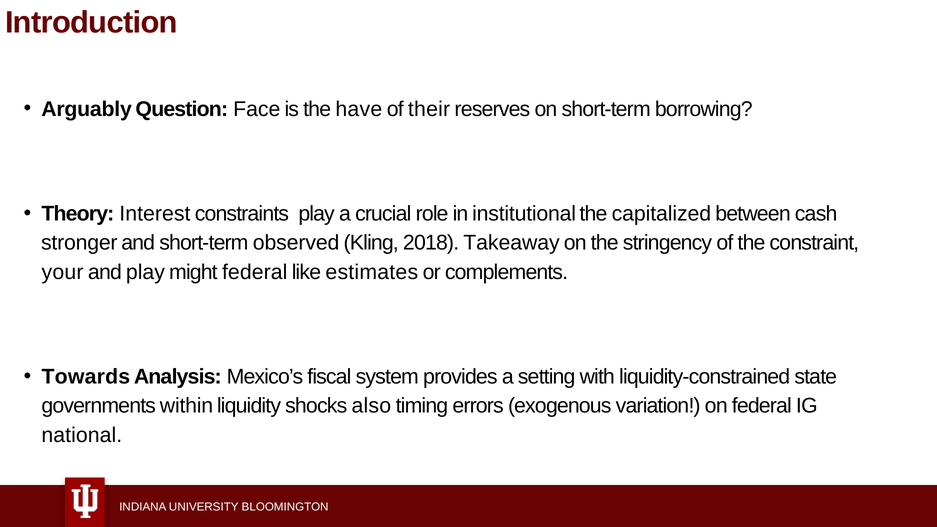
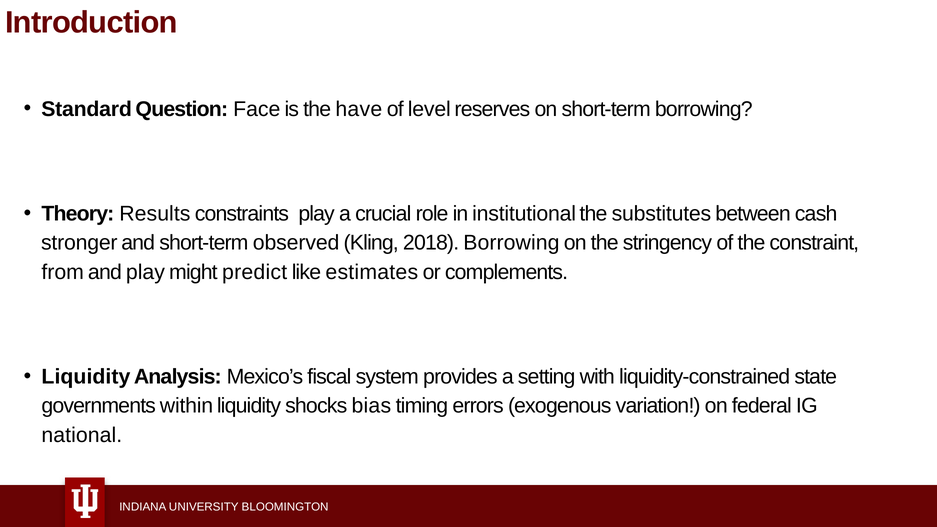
Arguably: Arguably -> Standard
their: their -> level
Interest: Interest -> Results
capitalized: capitalized -> substitutes
2018 Takeaway: Takeaway -> Borrowing
your: your -> from
might federal: federal -> predict
Towards at (86, 377): Towards -> Liquidity
also: also -> bias
